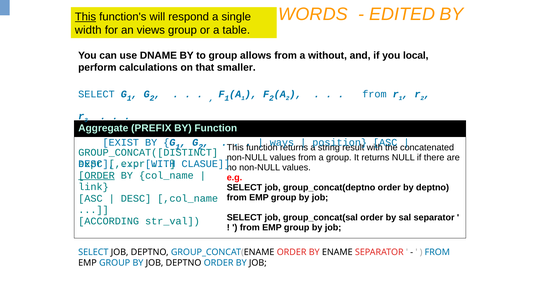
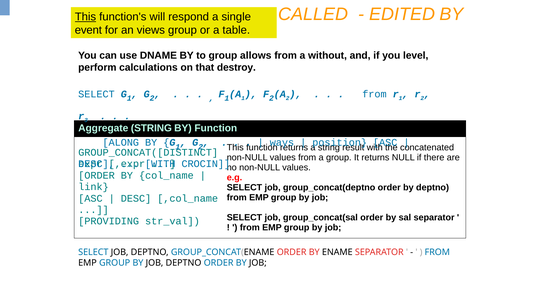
WORDS: WORDS -> CALLED
width: width -> event
local: local -> level
smaller: smaller -> destroy
Aggregate PREFIX: PREFIX -> STRING
EXIST: EXIST -> ALONG
CLASUE: CLASUE -> CROCIN
ORDER at (97, 175) underline: present -> none
ACCORDING: ACCORDING -> PROVIDING
